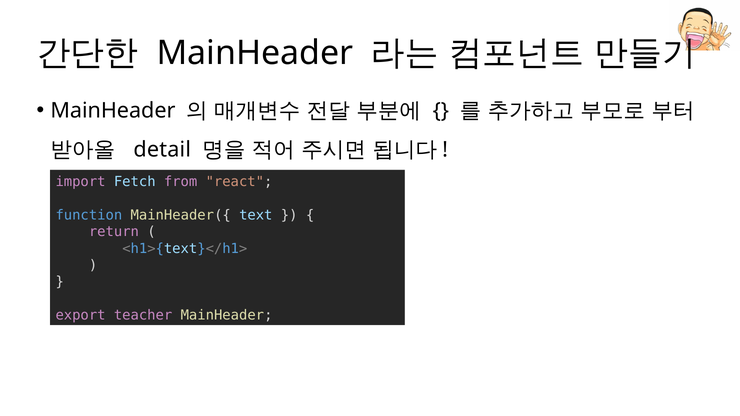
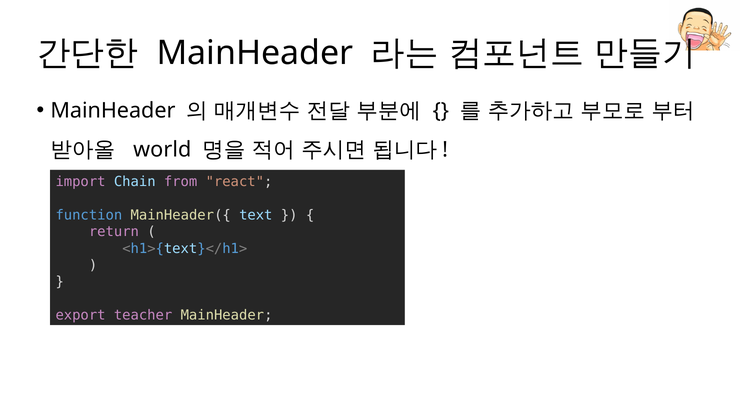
detail: detail -> world
Fetch: Fetch -> Chain
